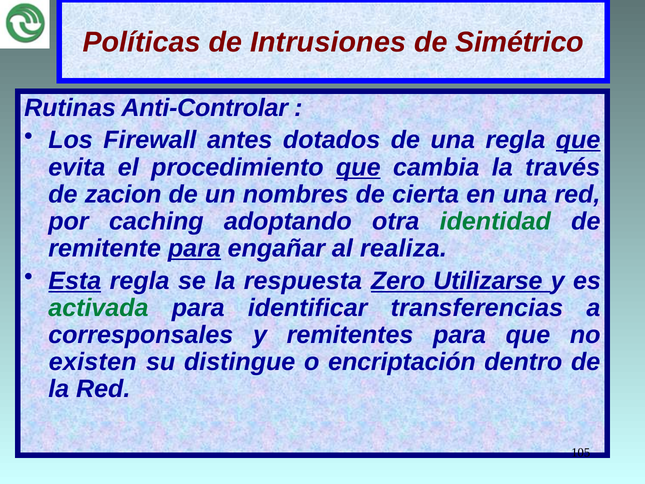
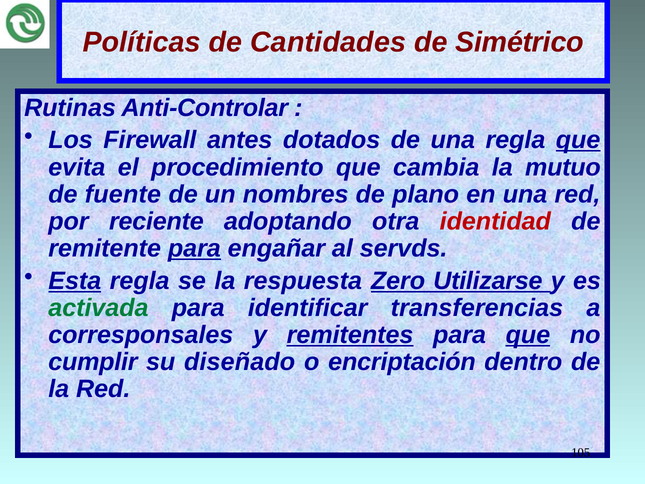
Intrusiones: Intrusiones -> Cantidades
que at (358, 167) underline: present -> none
través: través -> mutuo
zacion: zacion -> fuente
cierta: cierta -> plano
caching: caching -> reciente
identidad colour: green -> red
realiza: realiza -> servds
remitentes underline: none -> present
que at (528, 335) underline: none -> present
existen: existen -> cumplir
distingue: distingue -> diseñado
